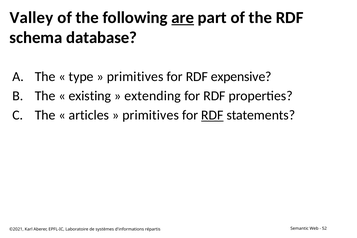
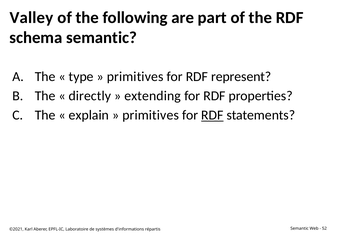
are underline: present -> none
schema database: database -> semantic
expensive: expensive -> represent
existing: existing -> directly
articles: articles -> explain
